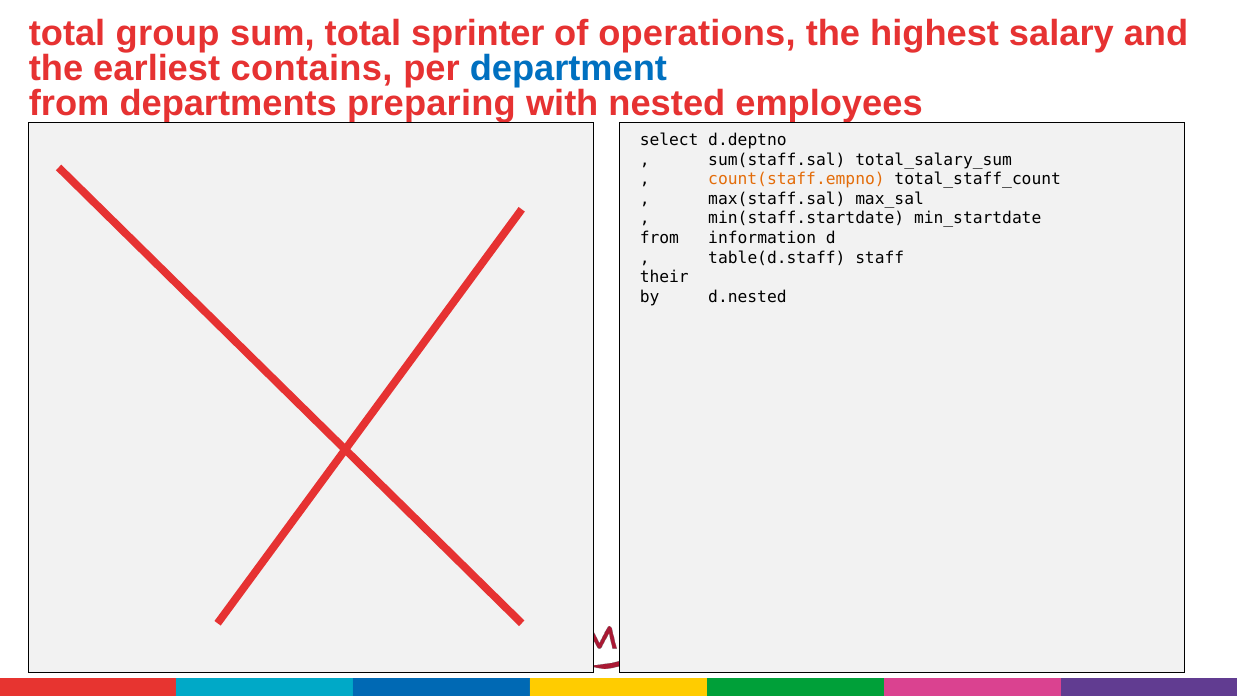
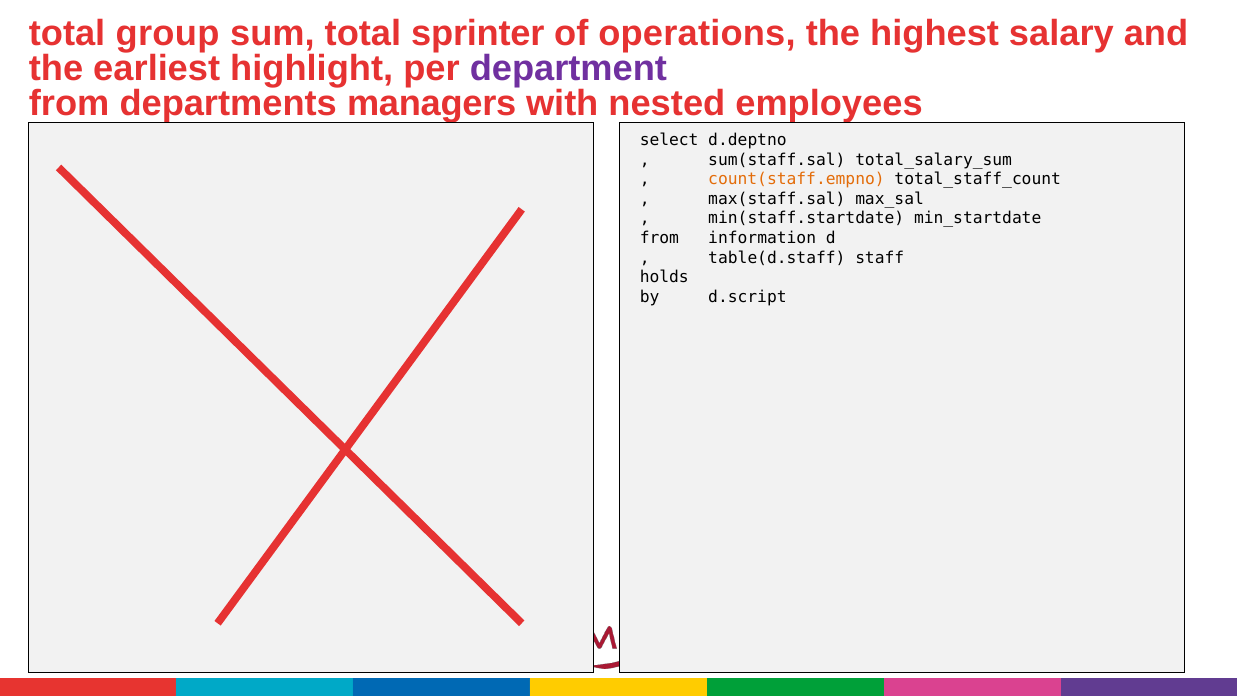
contains: contains -> highlight
department colour: blue -> purple
preparing: preparing -> managers
their: their -> holds
d.nested: d.nested -> d.script
